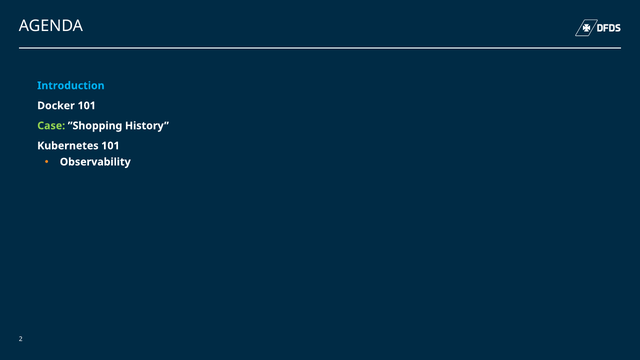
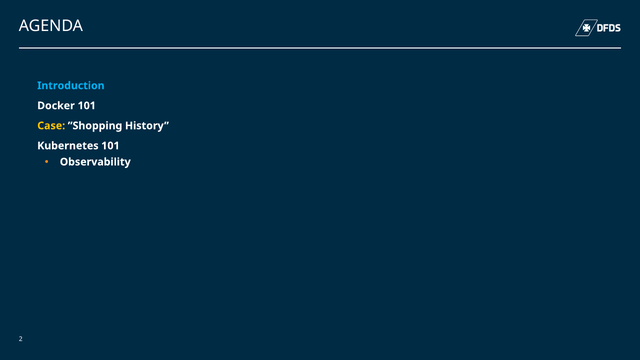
Case colour: light green -> yellow
